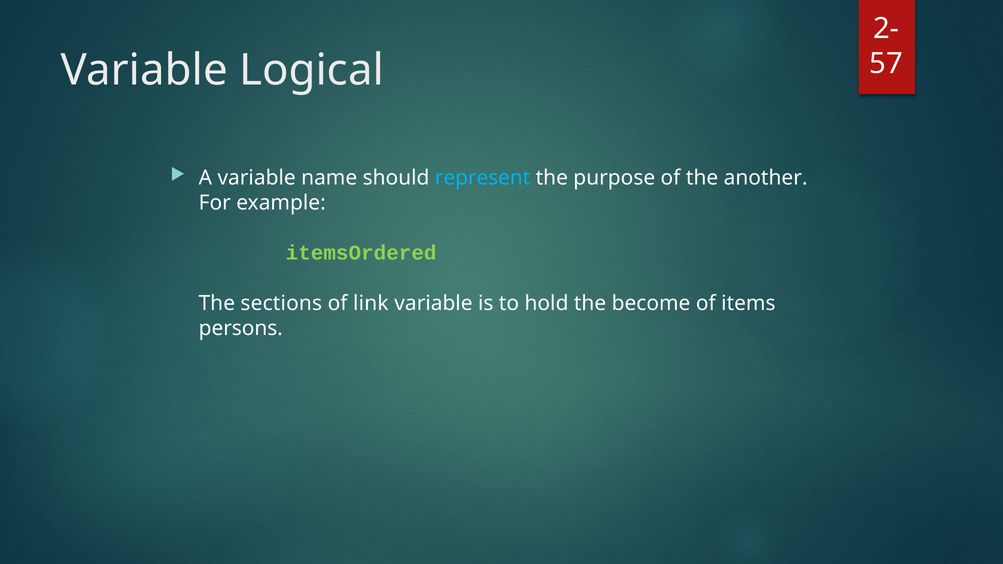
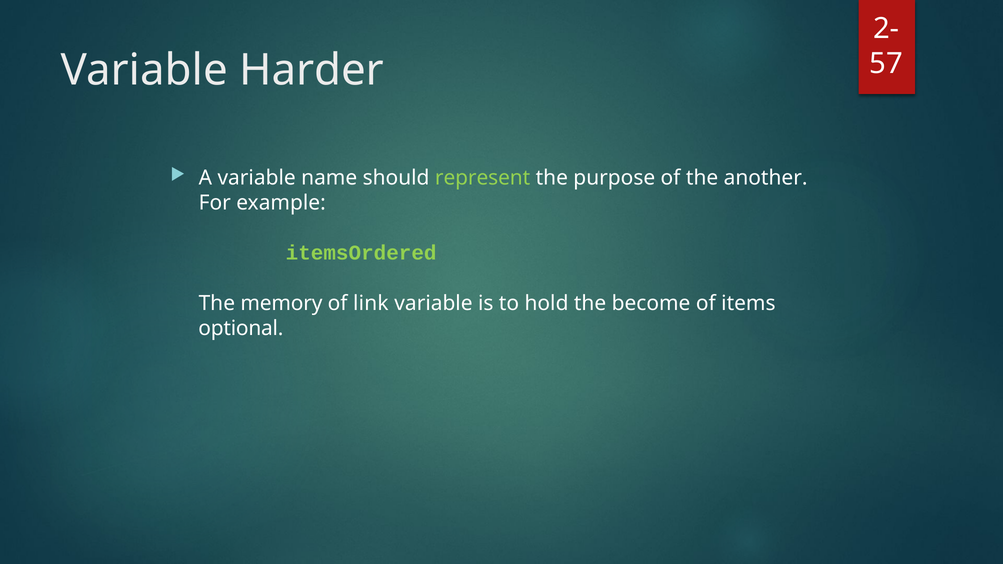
Logical: Logical -> Harder
represent colour: light blue -> light green
sections: sections -> memory
persons: persons -> optional
